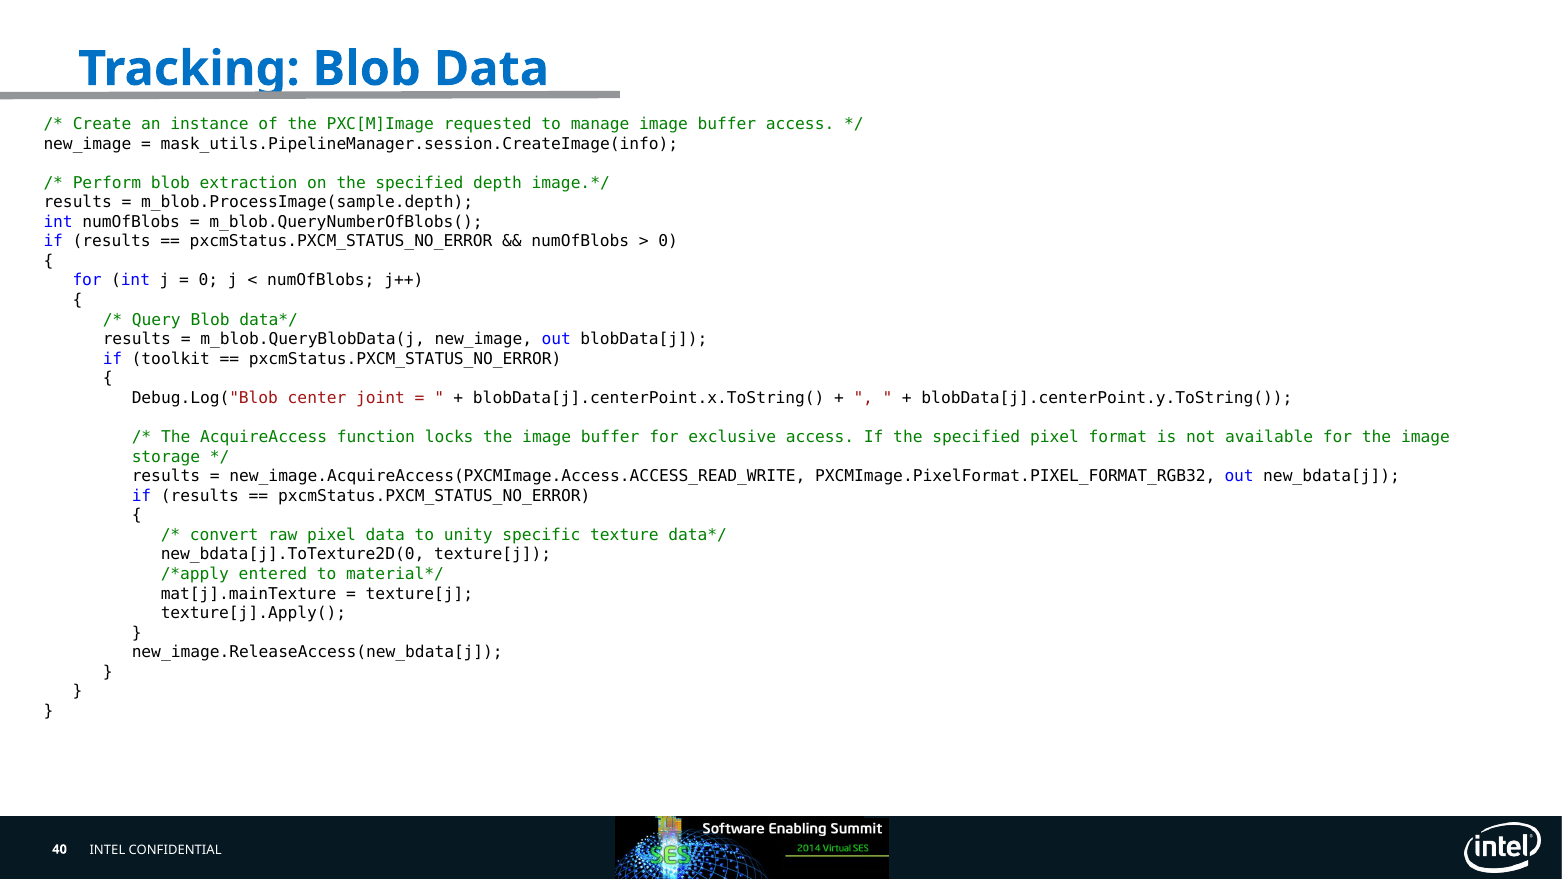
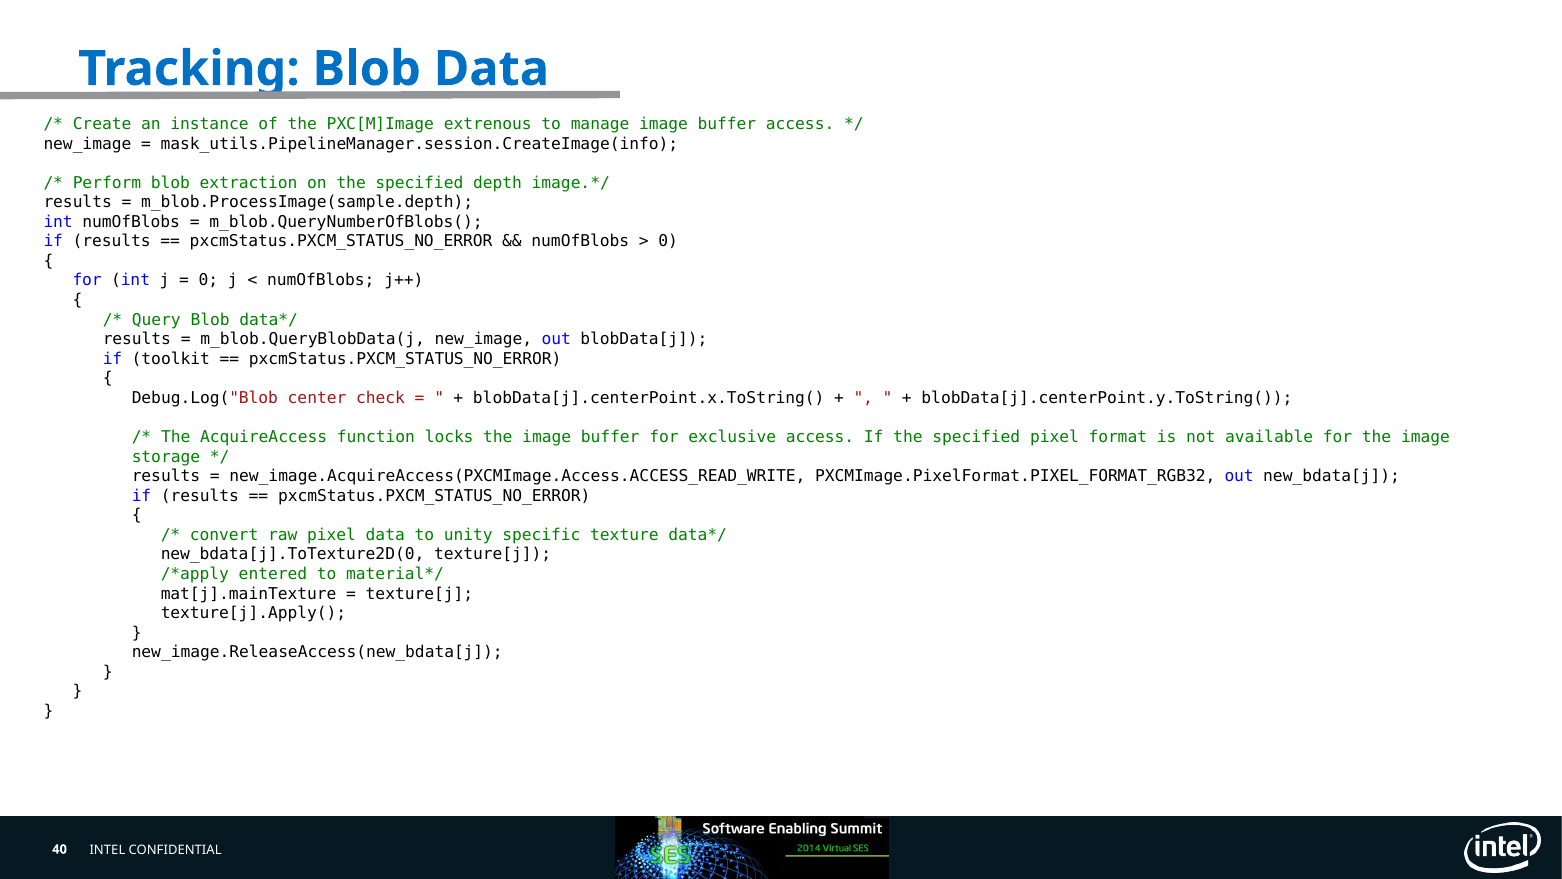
requested: requested -> extrenous
joint: joint -> check
